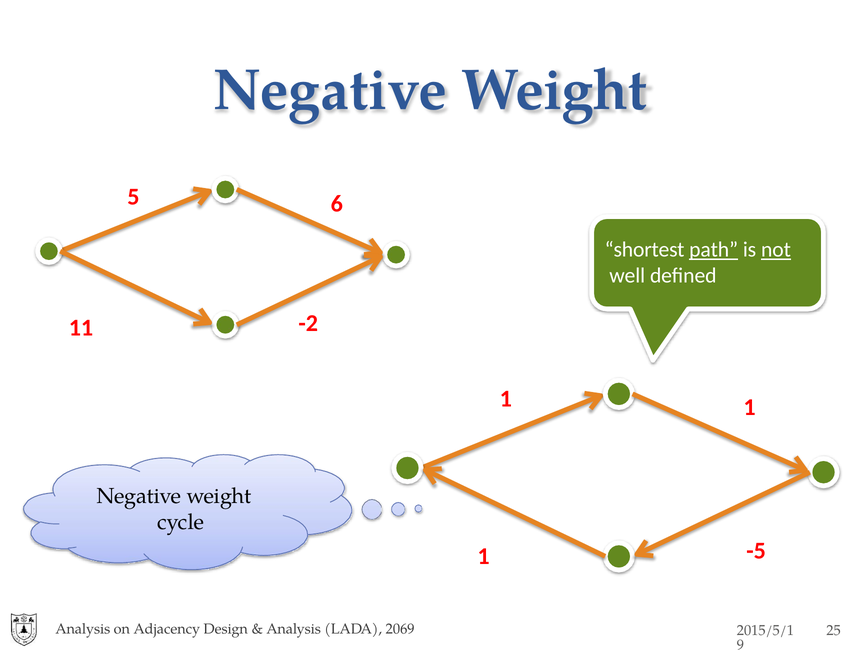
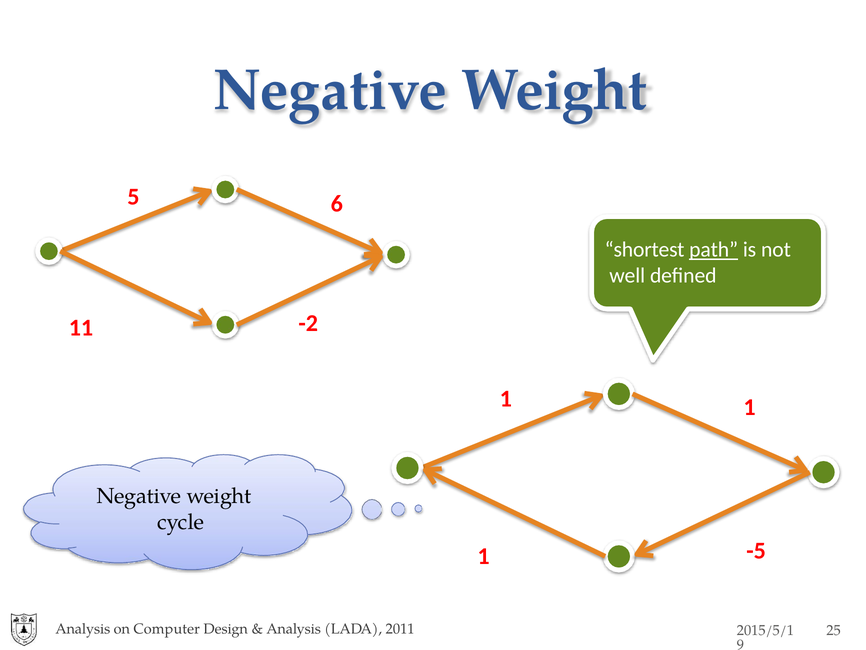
not underline: present -> none
Adjacency: Adjacency -> Computer
2069: 2069 -> 2011
